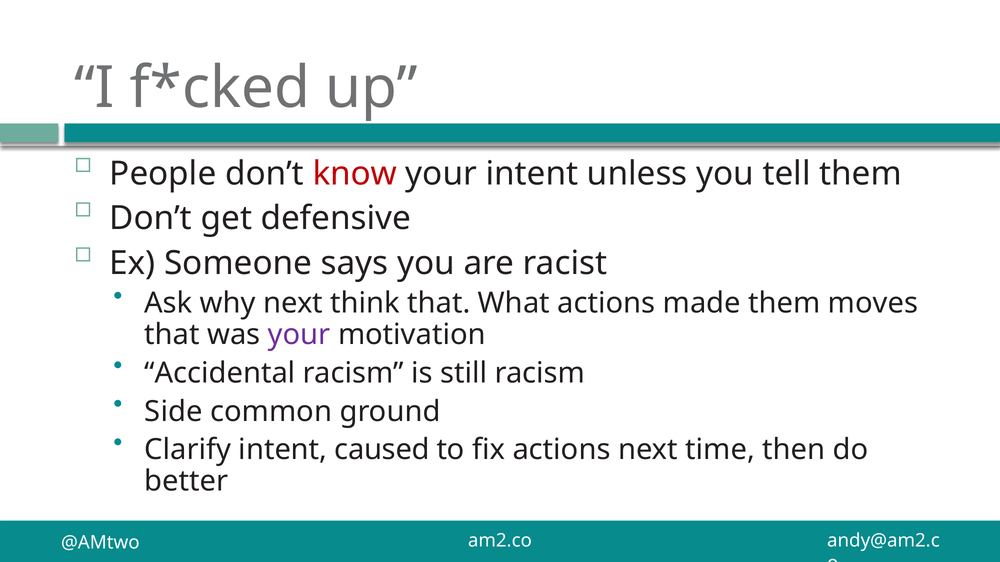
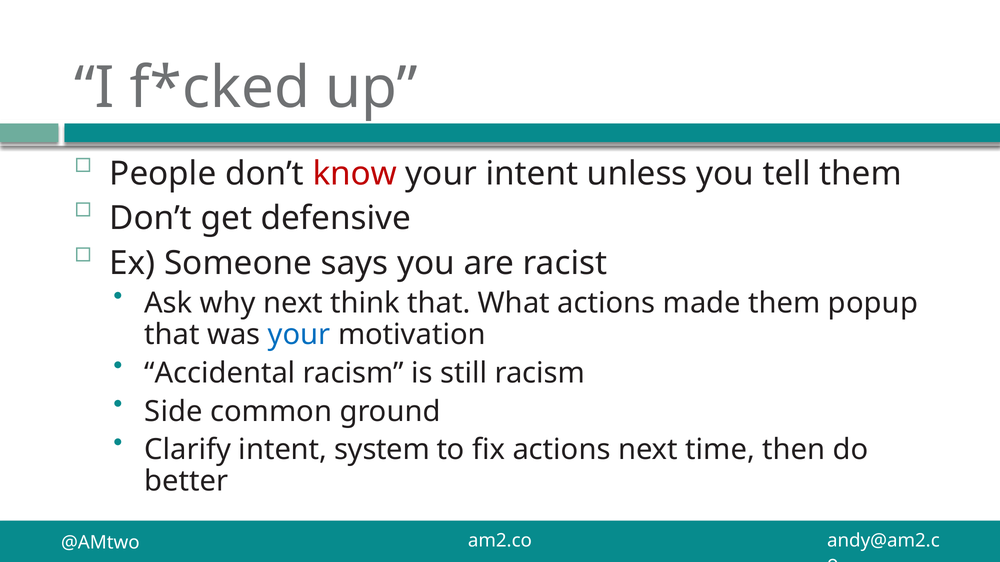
moves: moves -> popup
your at (299, 335) colour: purple -> blue
caused: caused -> system
